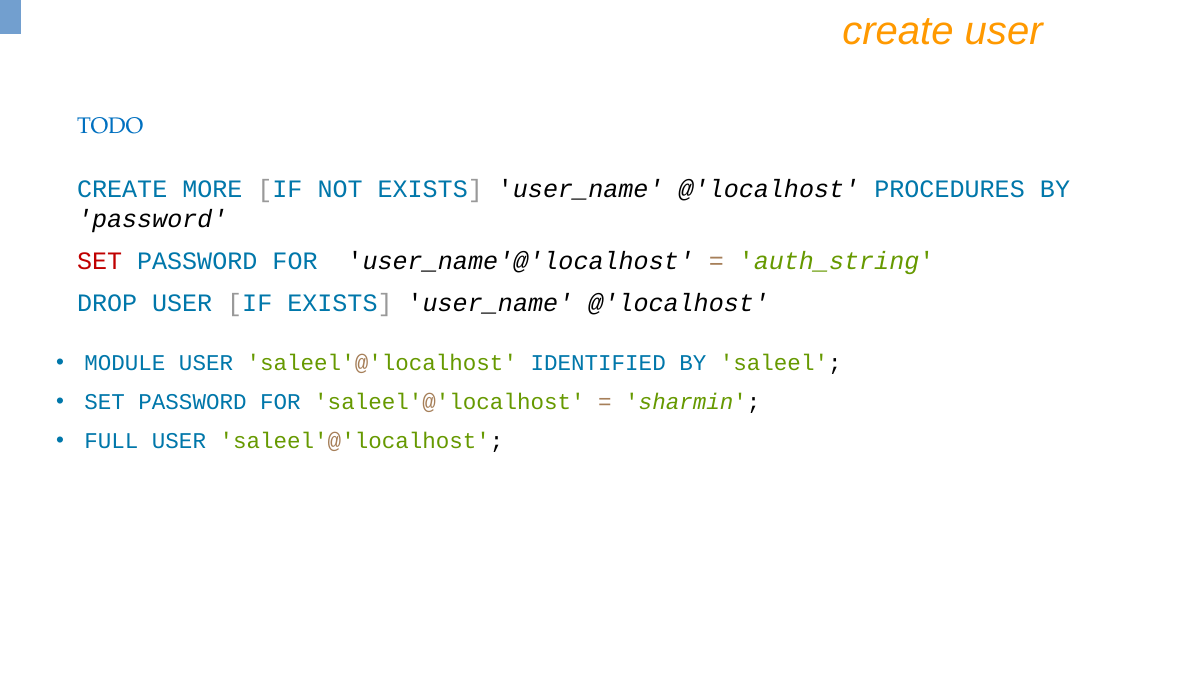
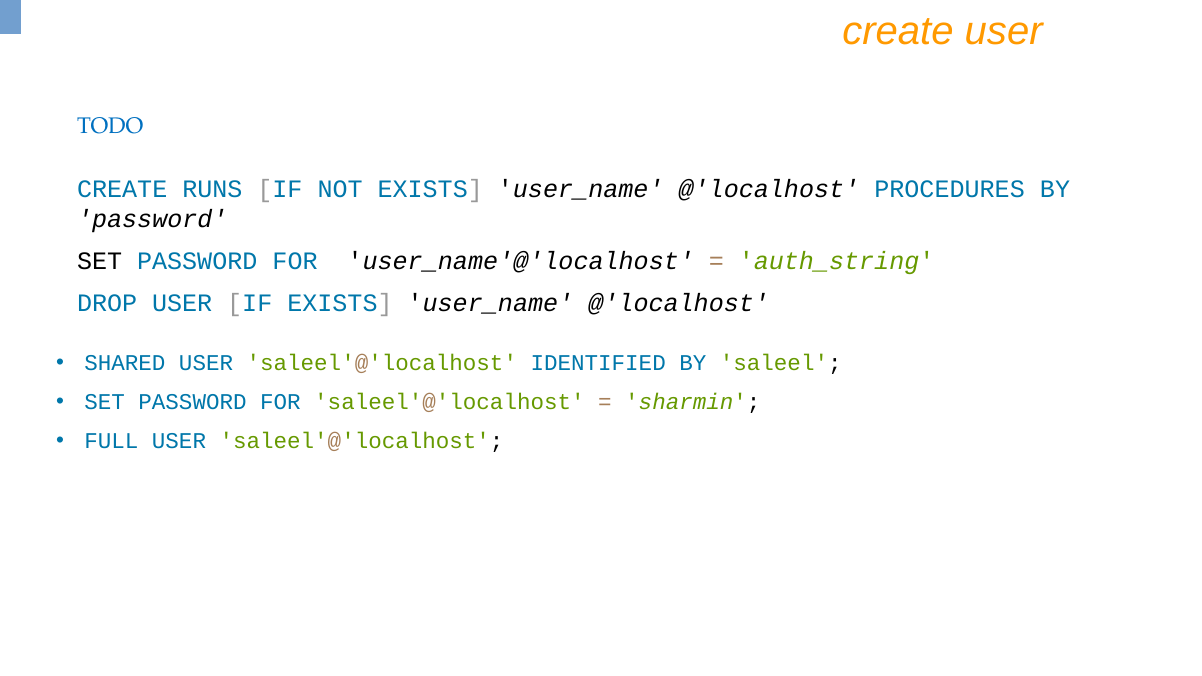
MORE: MORE -> RUNS
SET at (100, 261) colour: red -> black
MODULE: MODULE -> SHARED
